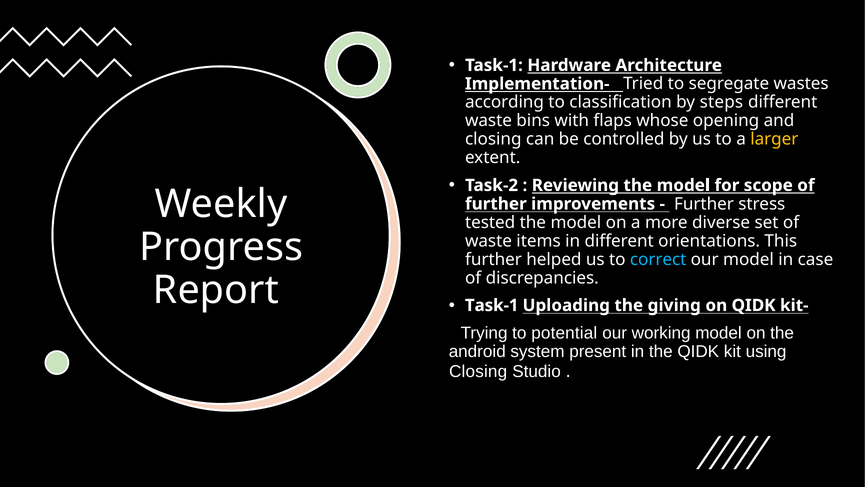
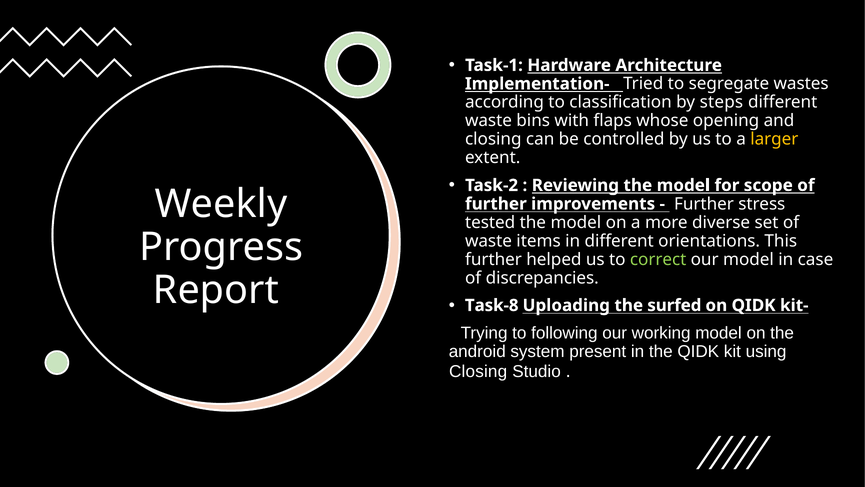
correct colour: light blue -> light green
Task-1 at (492, 305): Task-1 -> Task-8
giving: giving -> surfed
potential: potential -> following
